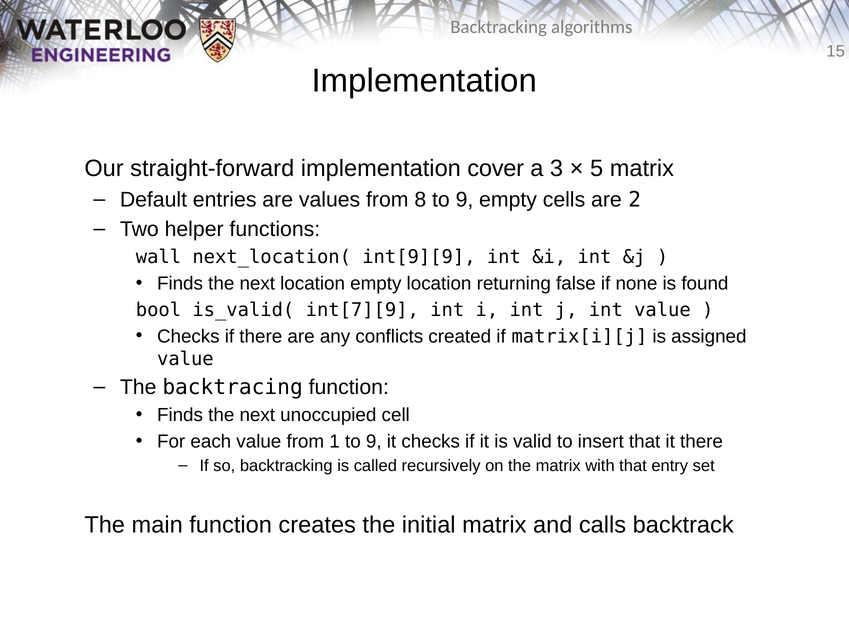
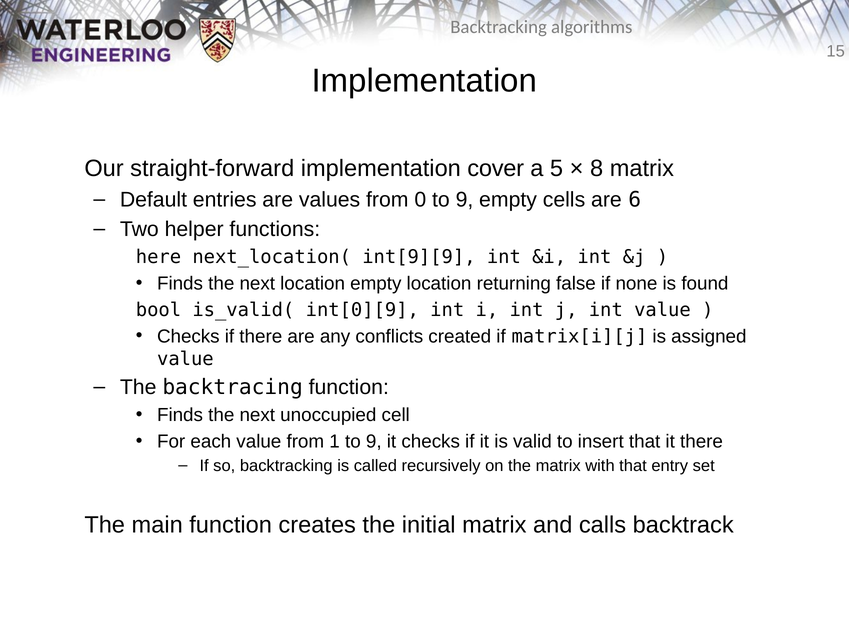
3: 3 -> 5
5: 5 -> 8
8: 8 -> 0
2: 2 -> 6
wall: wall -> here
int[7][9: int[7][9 -> int[0][9
